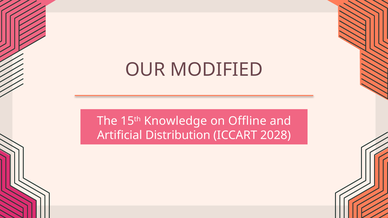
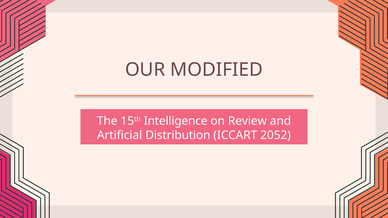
Knowledge: Knowledge -> Intelligence
Offline: Offline -> Review
2028: 2028 -> 2052
